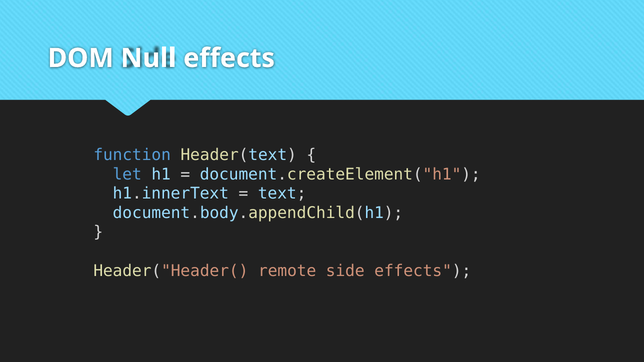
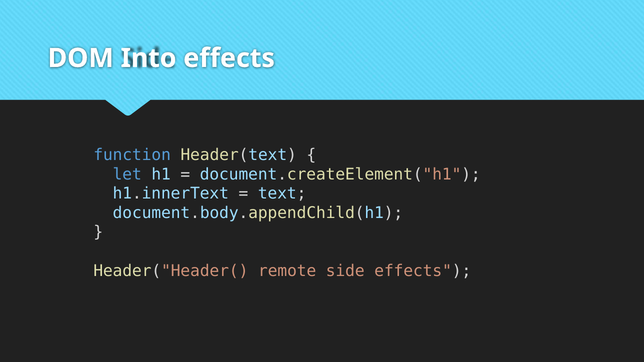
Null: Null -> Into
